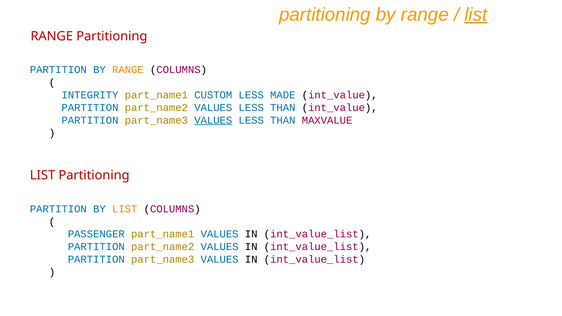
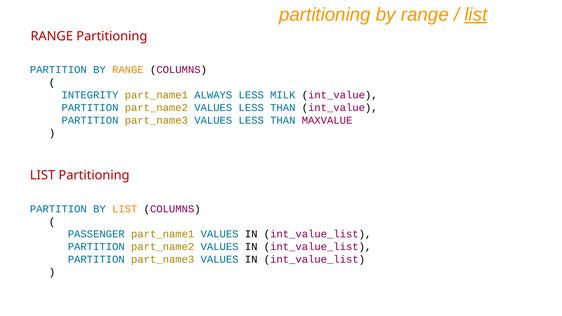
CUSTOM: CUSTOM -> ALWAYS
MADE: MADE -> MILK
VALUES at (213, 120) underline: present -> none
